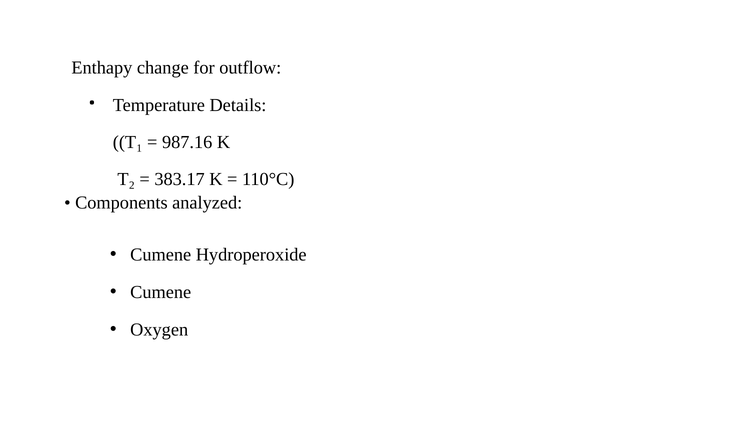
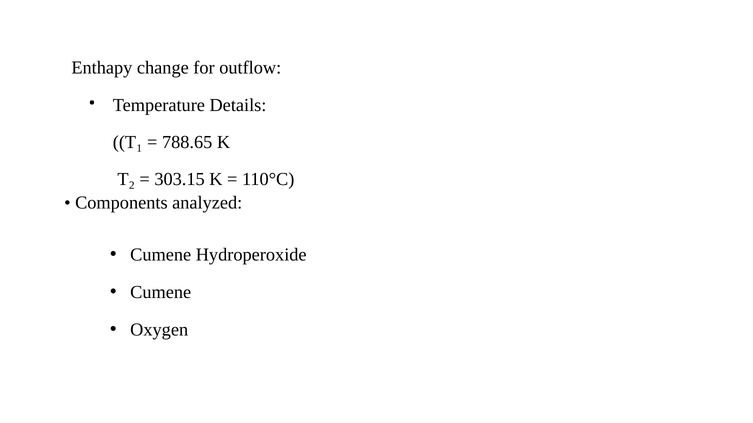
987.16: 987.16 -> 788.65
383.17: 383.17 -> 303.15
